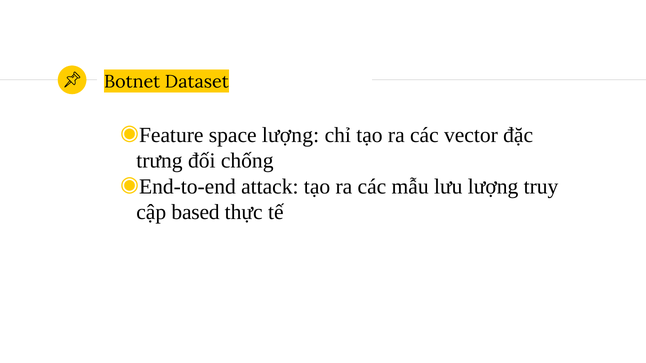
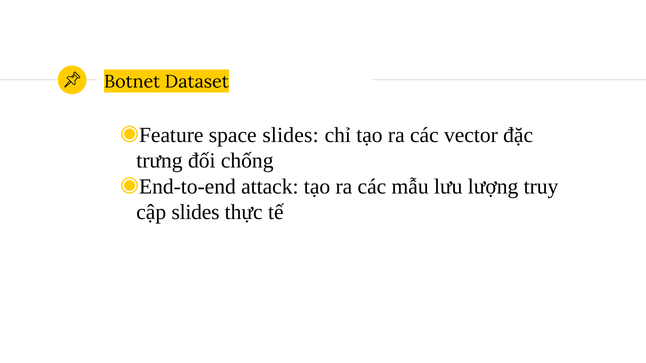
space lượng: lượng -> slides
cập based: based -> slides
